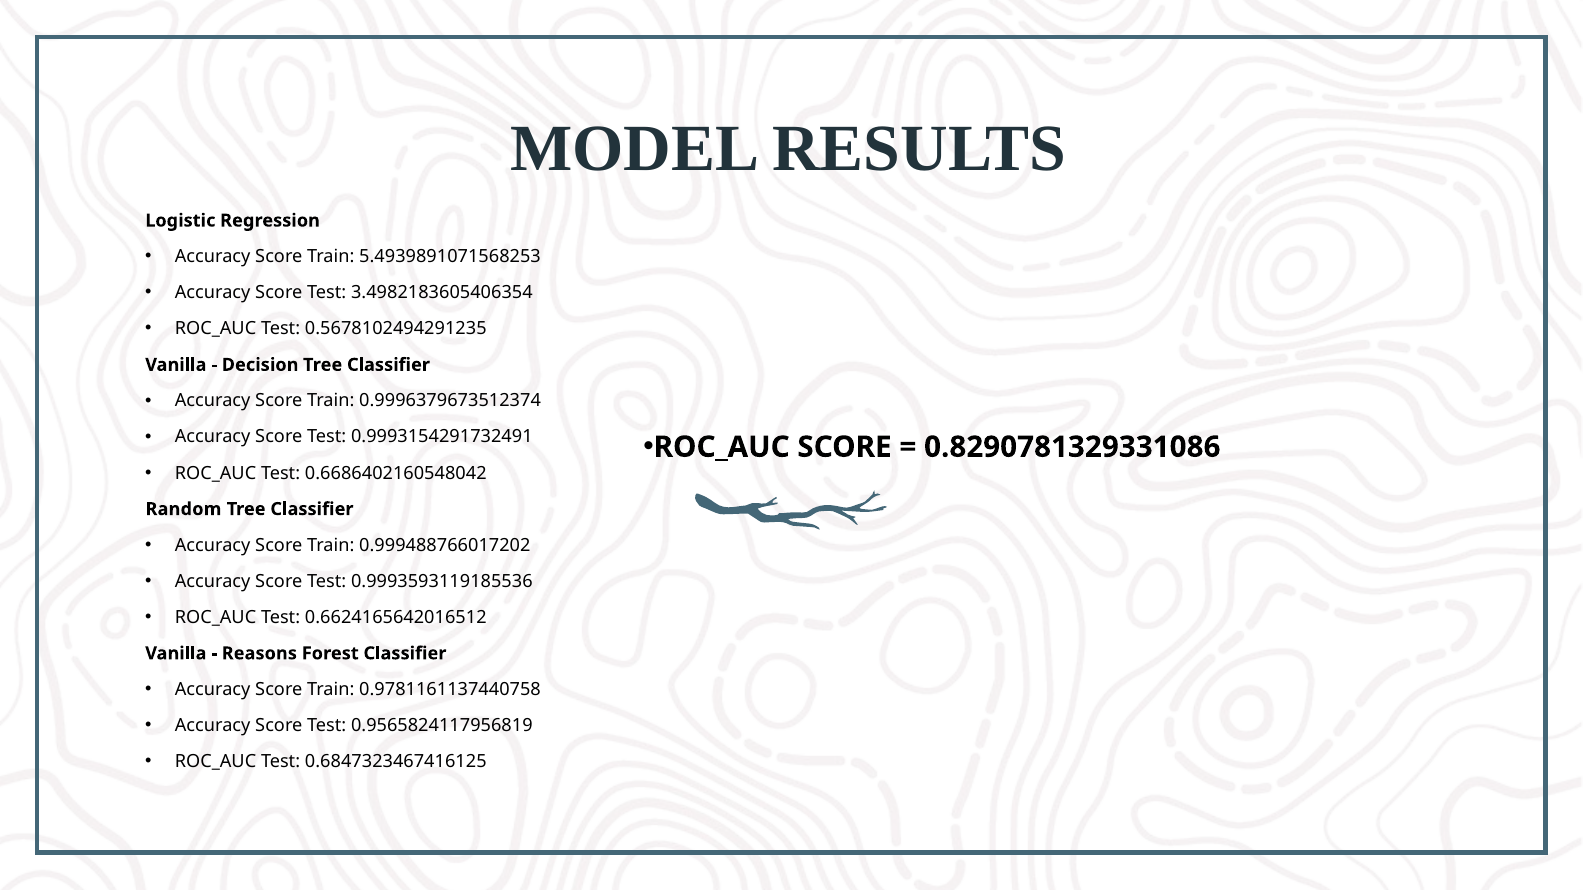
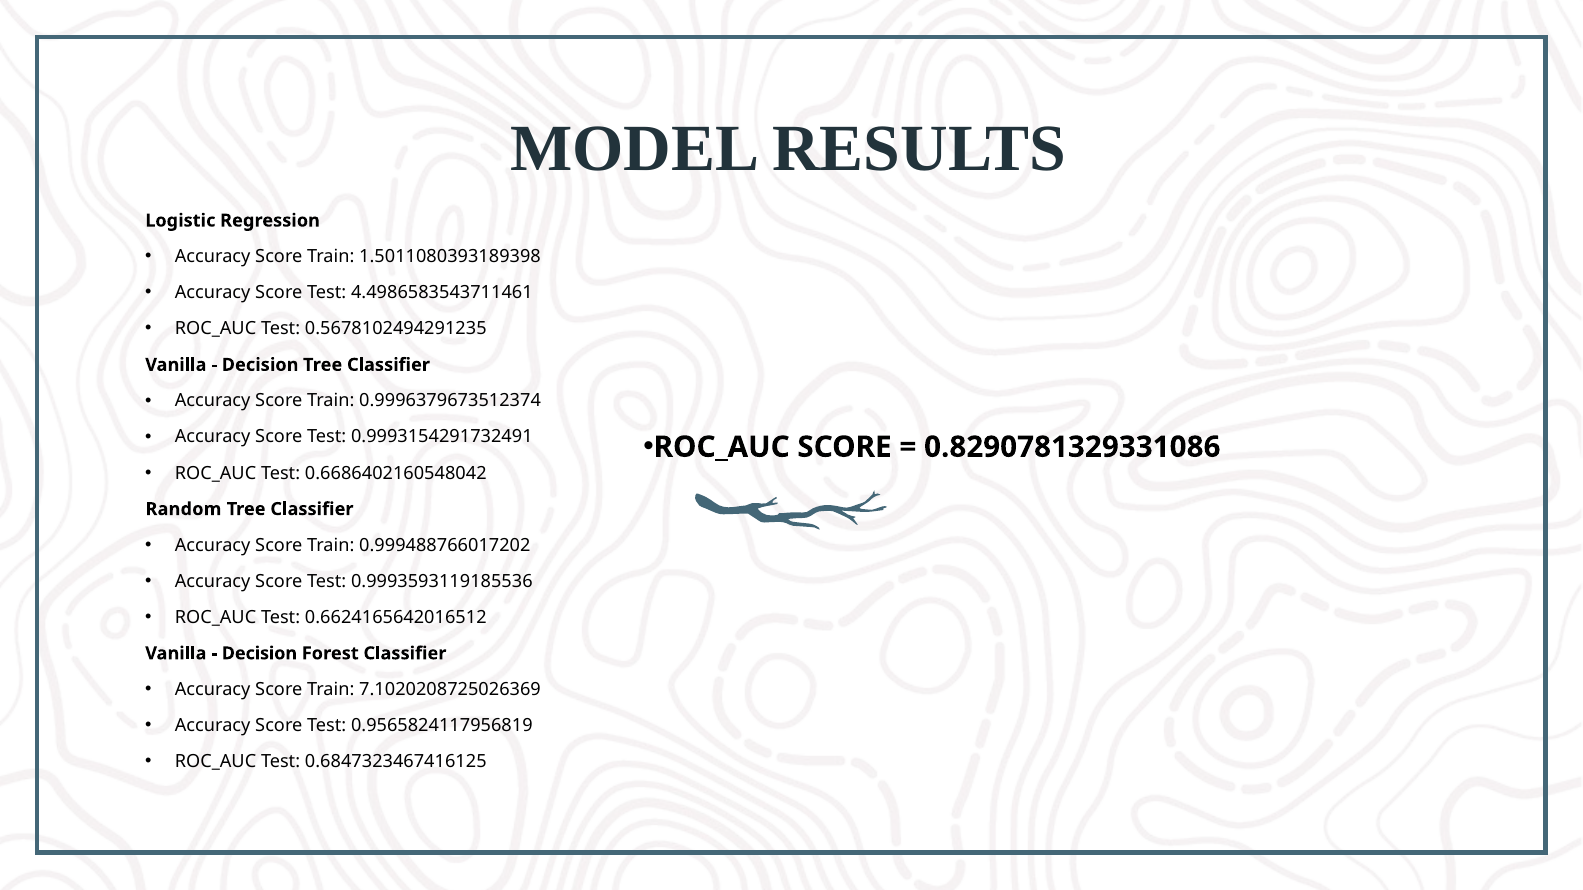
5.4939891071568253: 5.4939891071568253 -> 1.5011080393189398
3.4982183605406354: 3.4982183605406354 -> 4.4986583543711461
Reasons at (259, 654): Reasons -> Decision
0.9781161137440758: 0.9781161137440758 -> 7.1020208725026369
